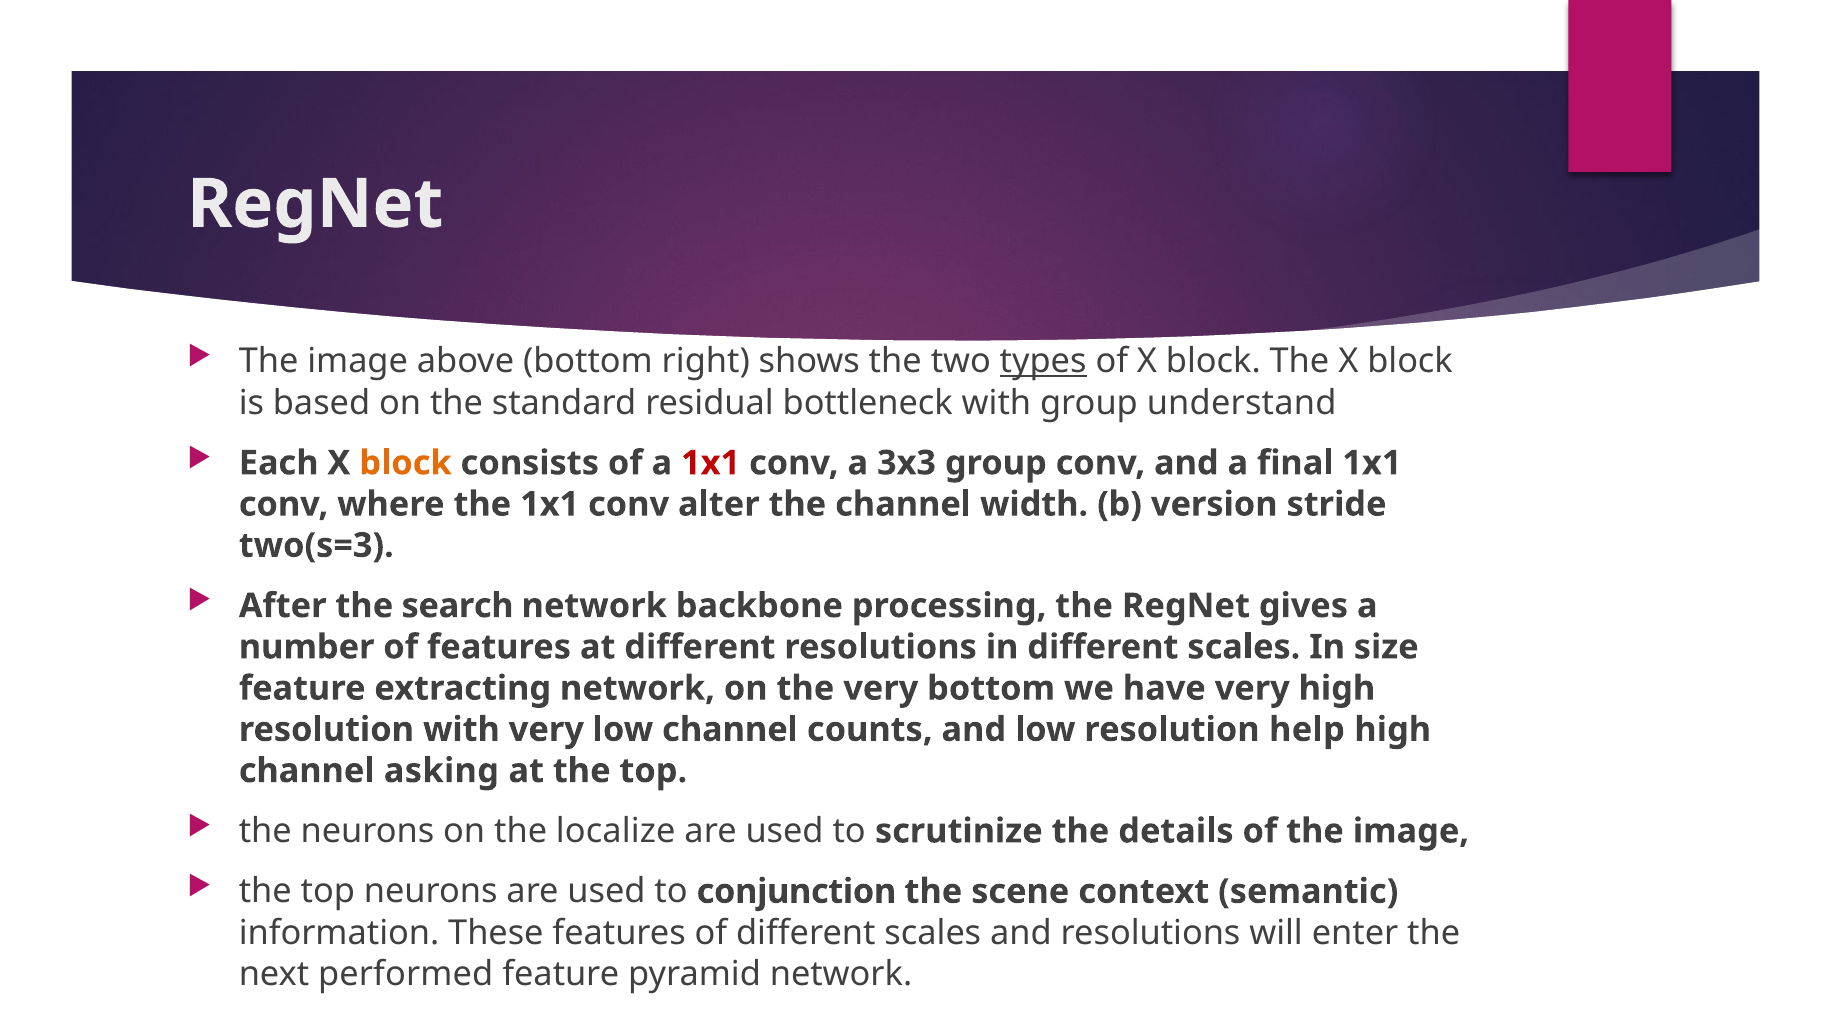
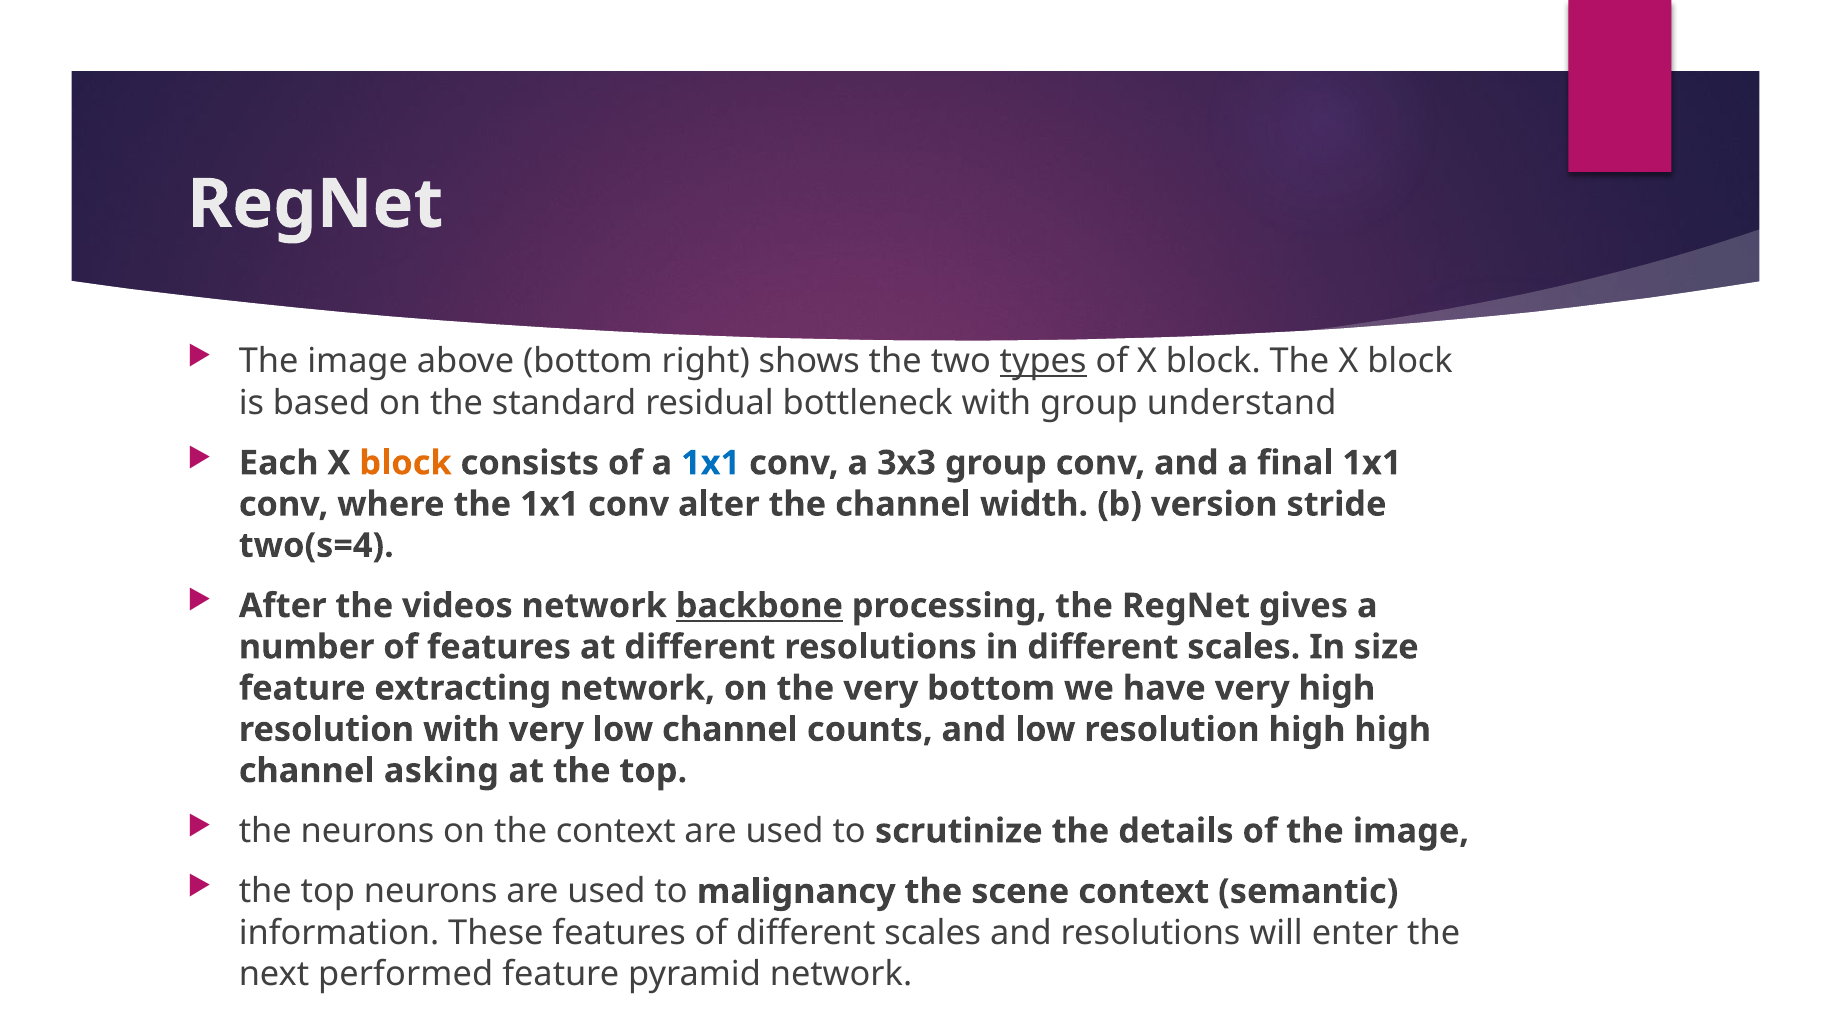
1x1 at (711, 463) colour: red -> blue
two(s=3: two(s=3 -> two(s=4
search: search -> videos
backbone underline: none -> present
resolution help: help -> high
the localize: localize -> context
conjunction: conjunction -> malignancy
